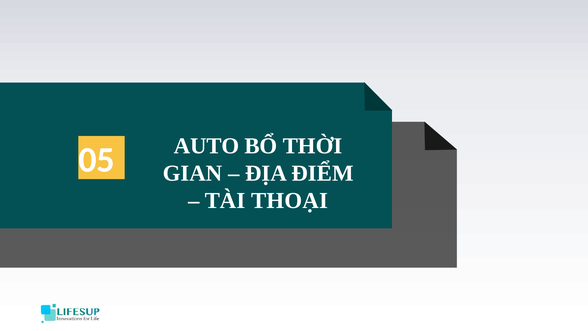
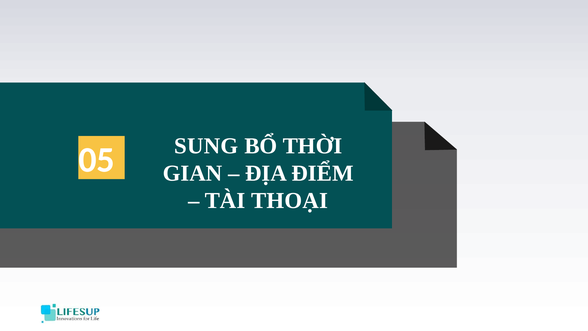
AUTO: AUTO -> SUNG
